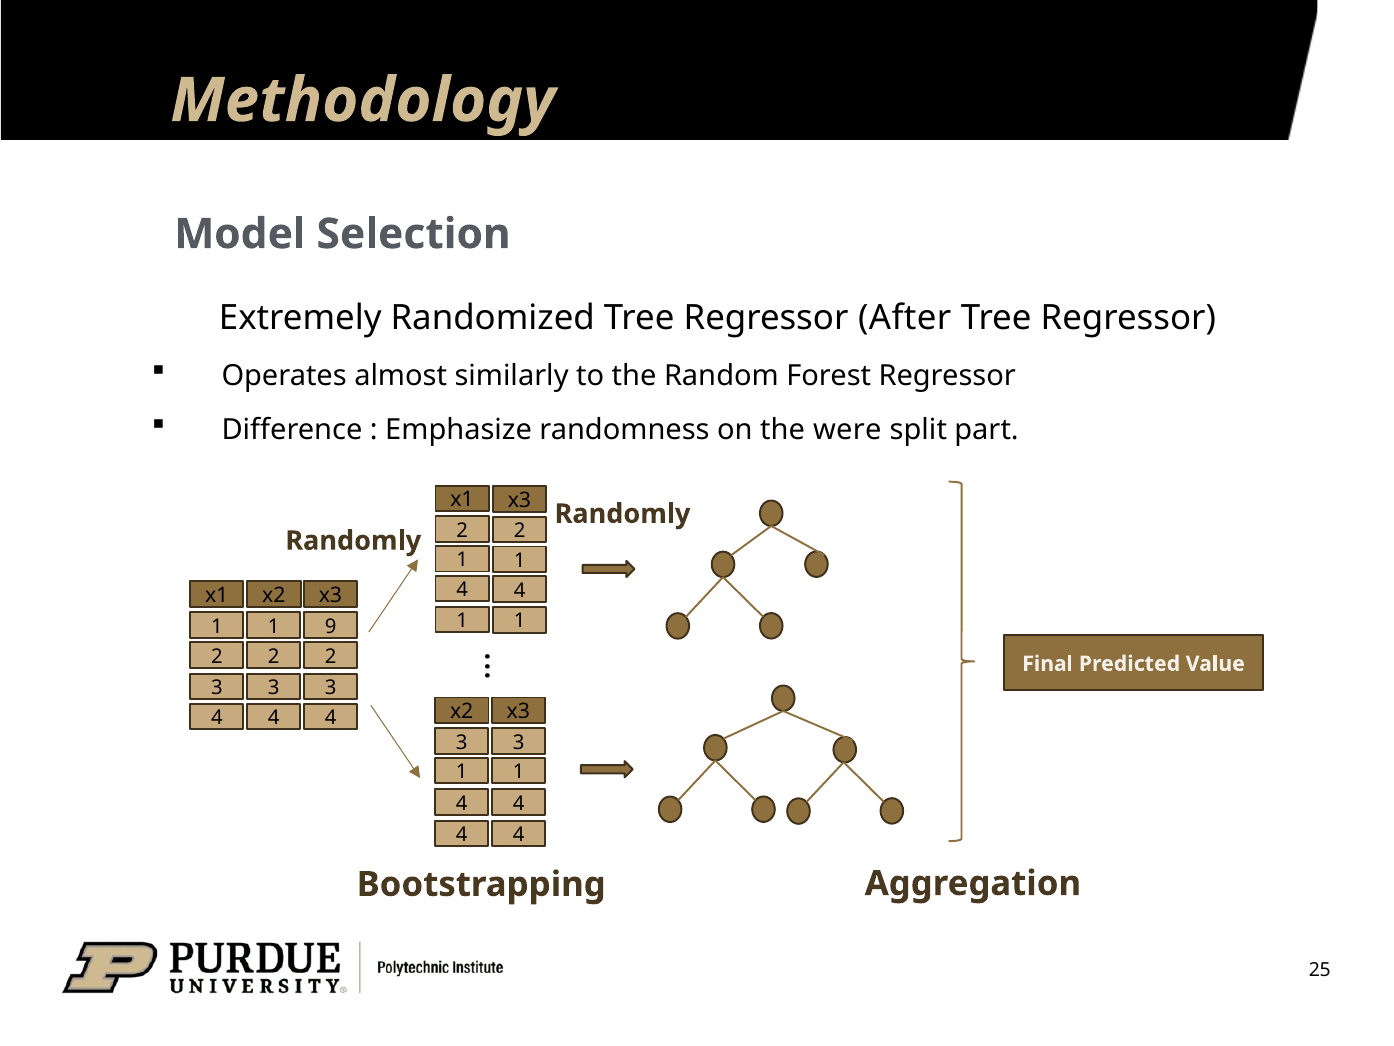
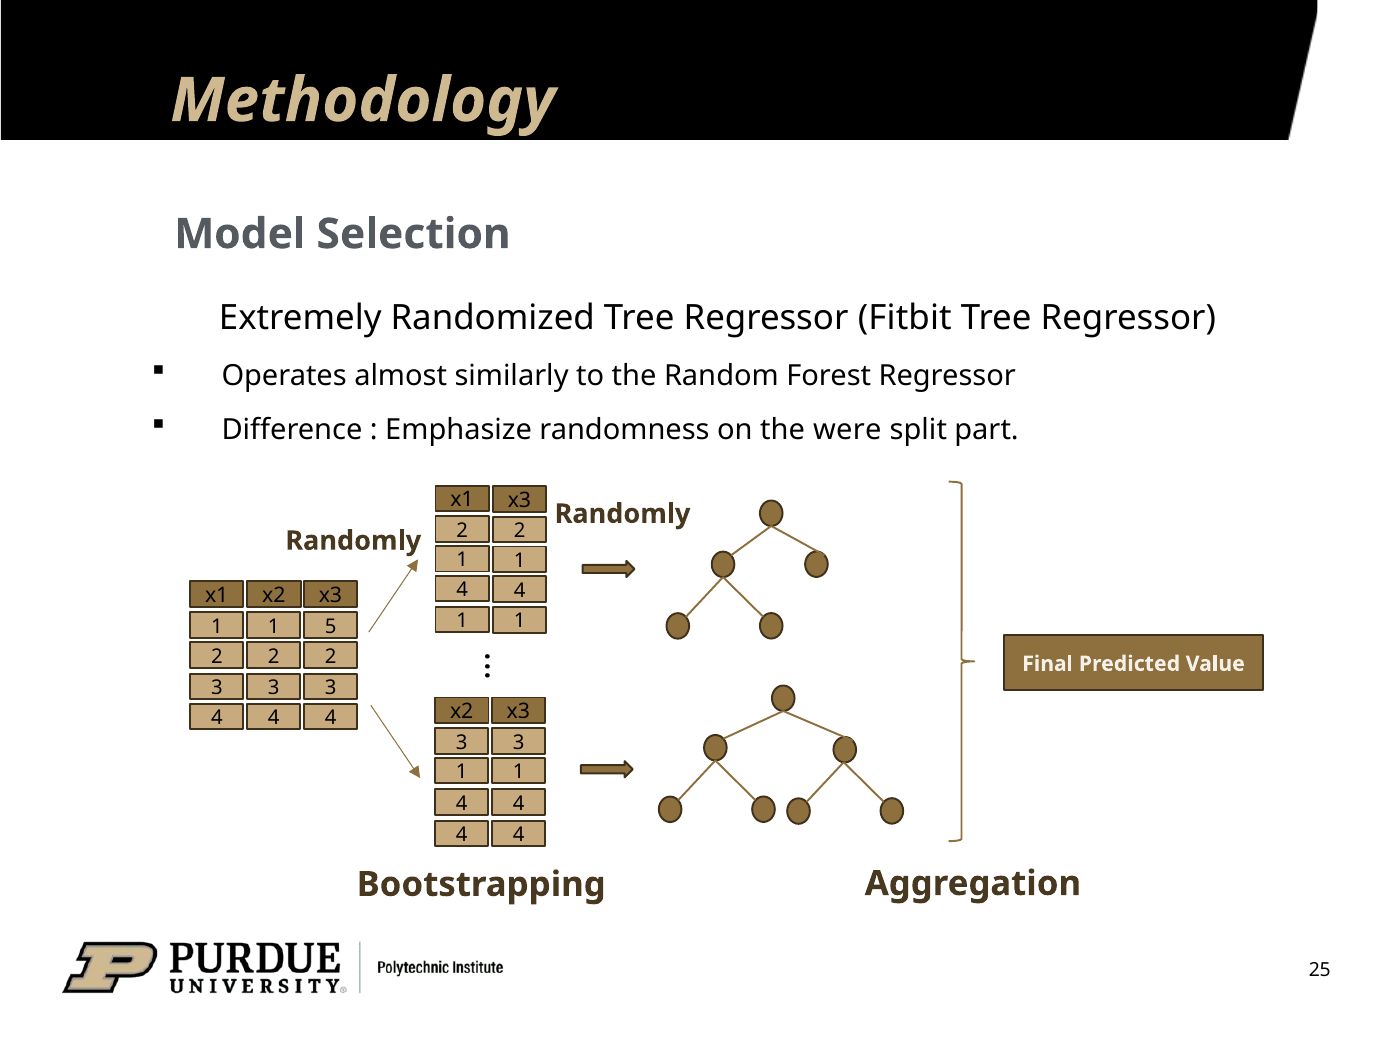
After: After -> Fitbit
9: 9 -> 5
